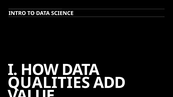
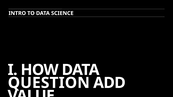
QUALITIES: QUALITIES -> QUESTION
